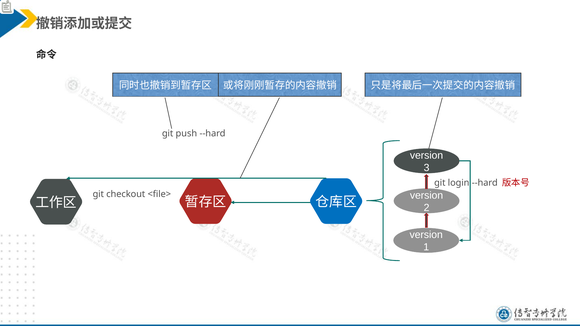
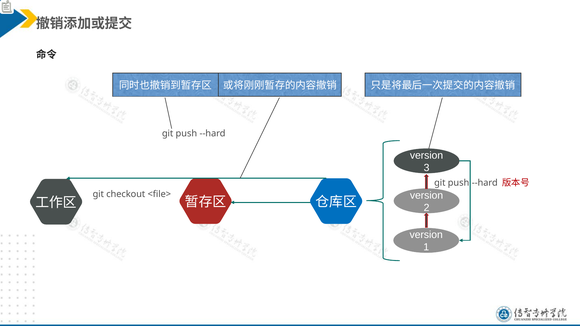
login at (459, 183): login -> push
